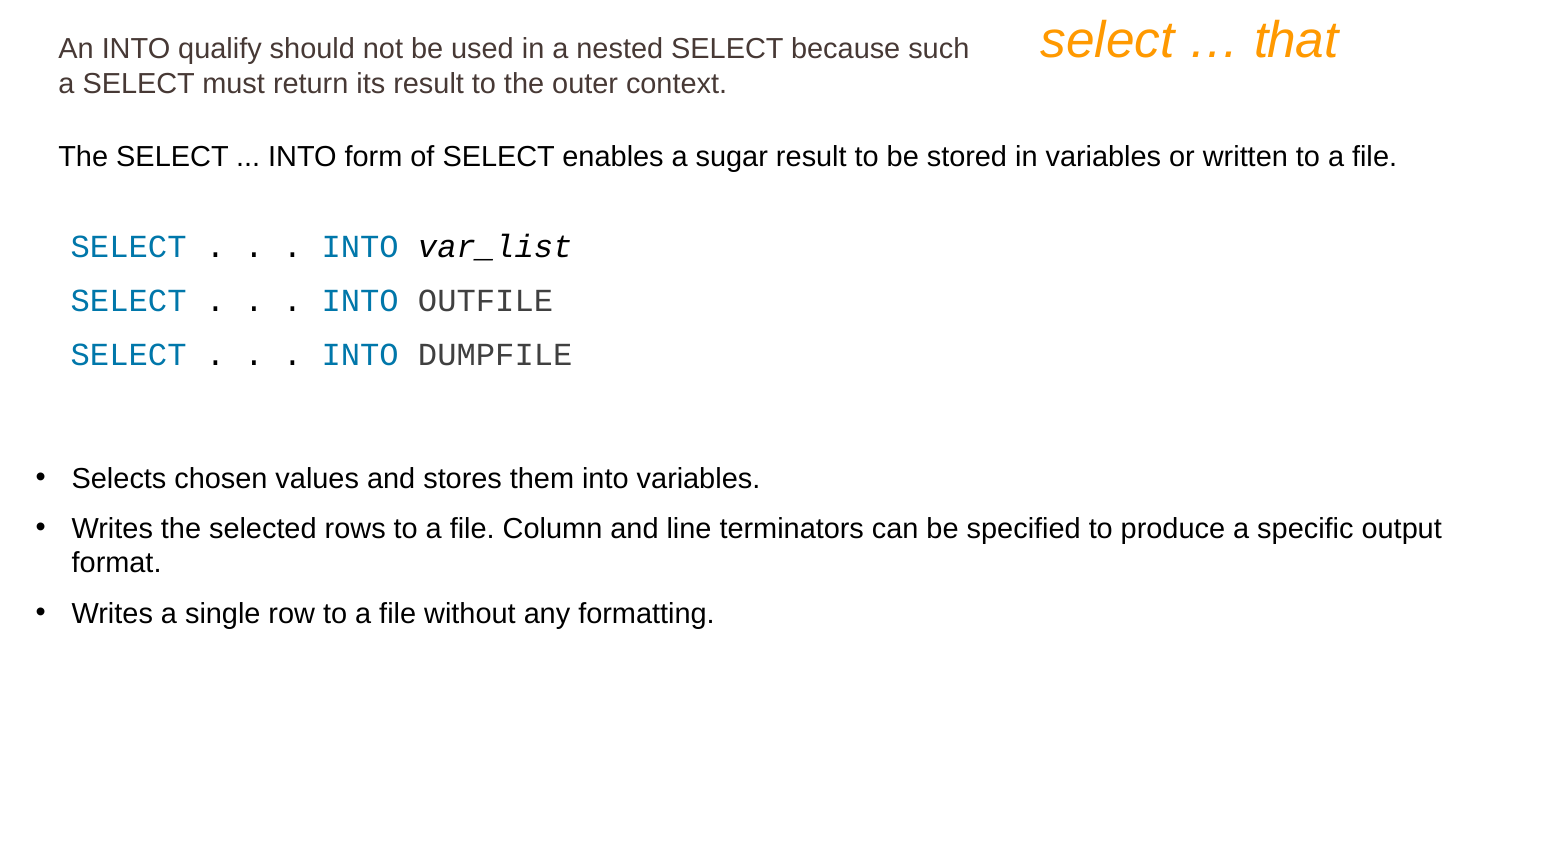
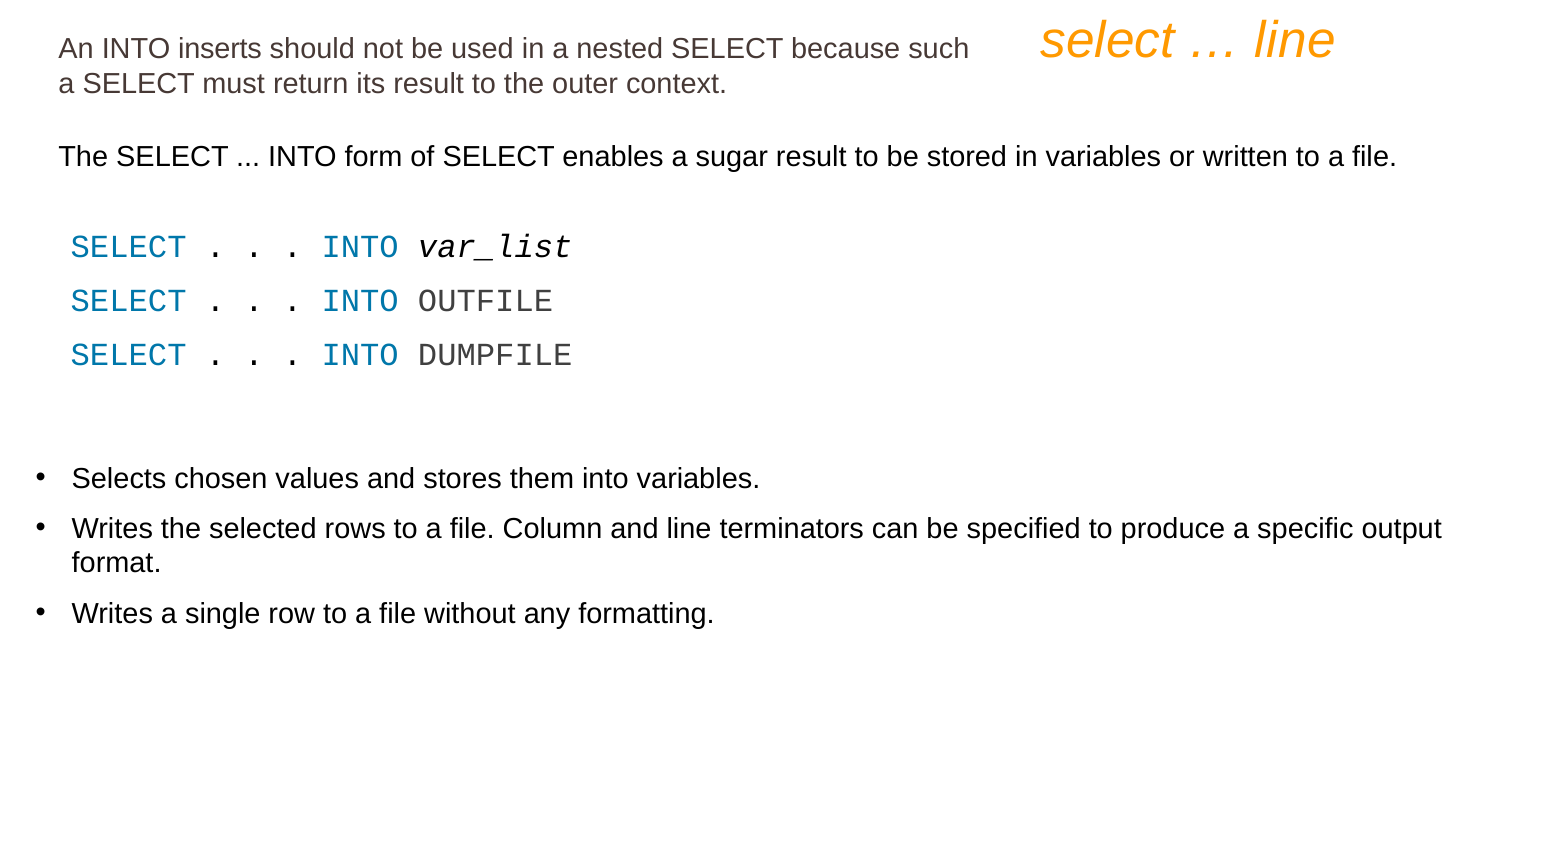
that at (1296, 40): that -> line
qualify: qualify -> inserts
